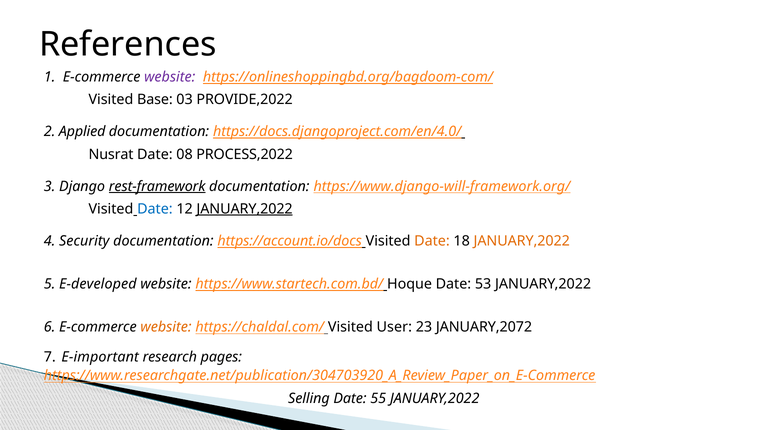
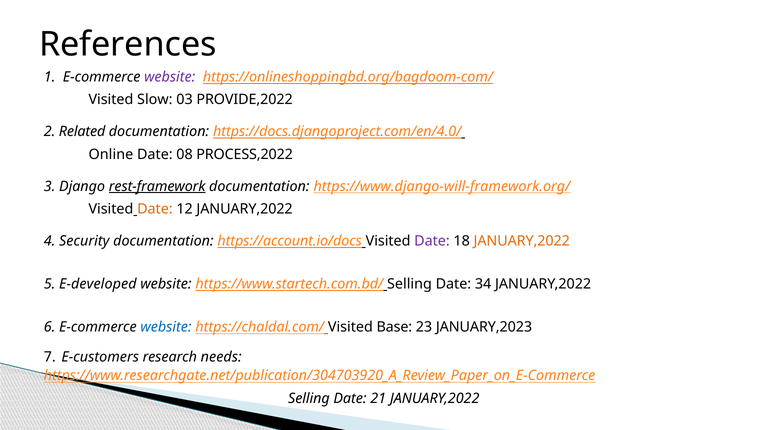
Base: Base -> Slow
Applied: Applied -> Related
Nusrat: Nusrat -> Online
Date at (155, 209) colour: blue -> orange
JANUARY,2022 at (245, 209) underline: present -> none
Date at (432, 241) colour: orange -> purple
https://www.startech.com.bd/ Hoque: Hoque -> Selling
53: 53 -> 34
website at (166, 327) colour: orange -> blue
User: User -> Base
JANUARY,2072: JANUARY,2072 -> JANUARY,2023
E-important: E-important -> E-customers
pages: pages -> needs
55: 55 -> 21
